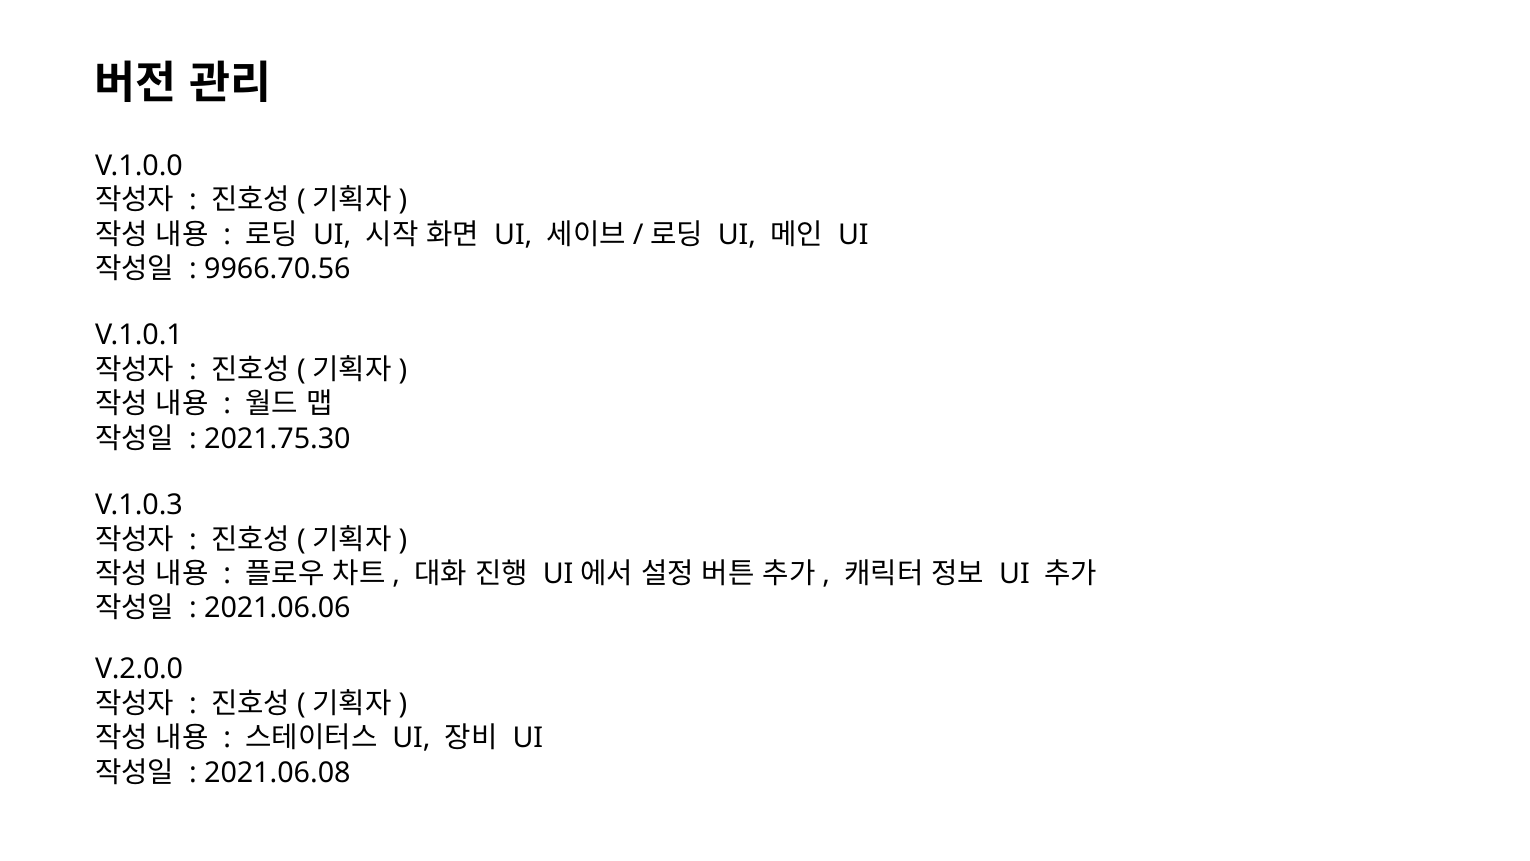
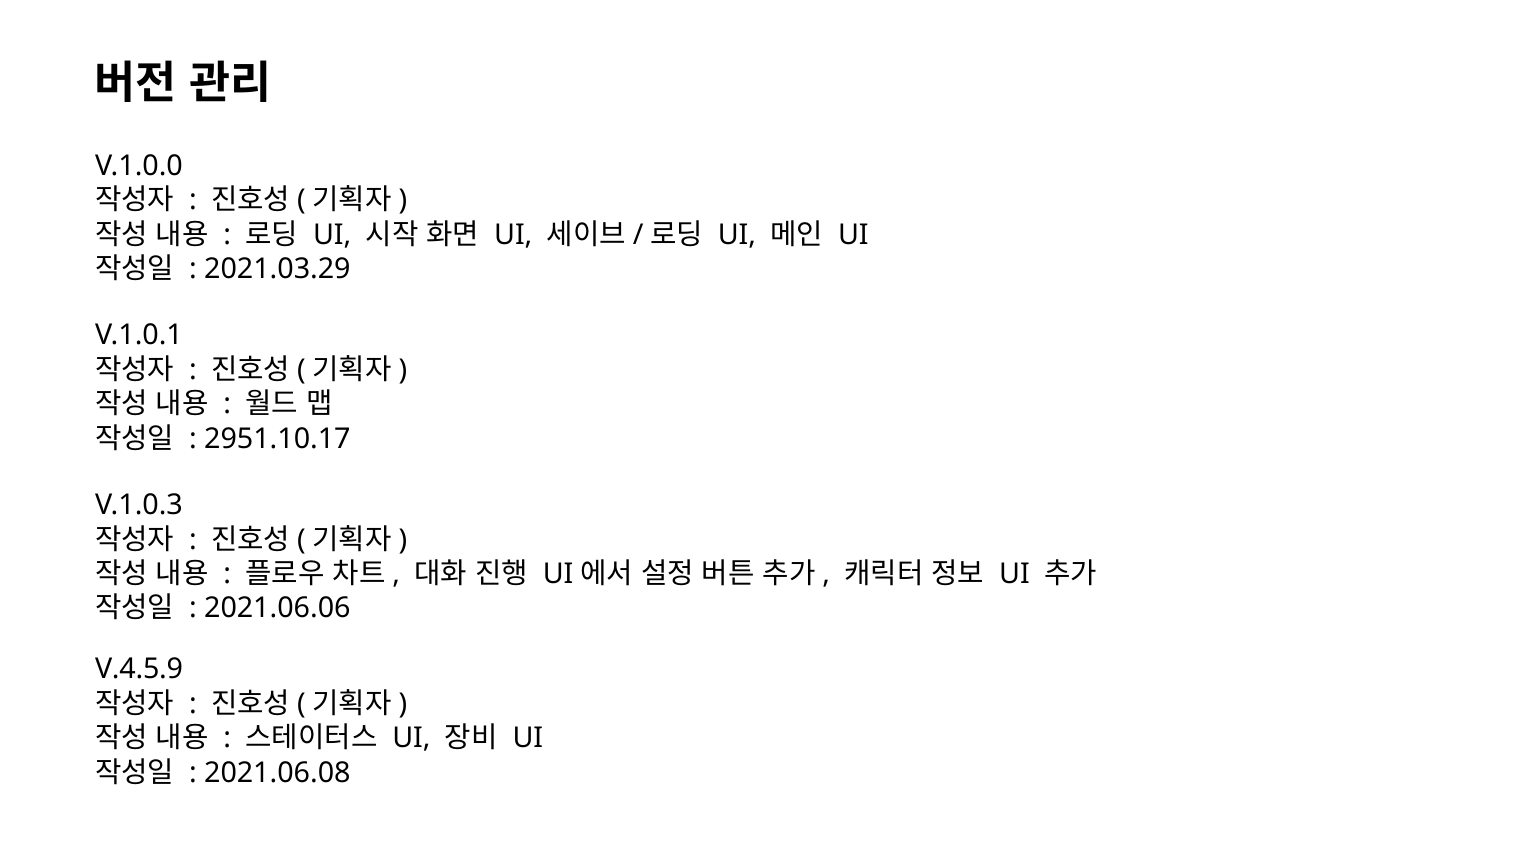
9966.70.56: 9966.70.56 -> 2021.03.29
2021.75.30: 2021.75.30 -> 2951.10.17
V.2.0.0: V.2.0.0 -> V.4.5.9
